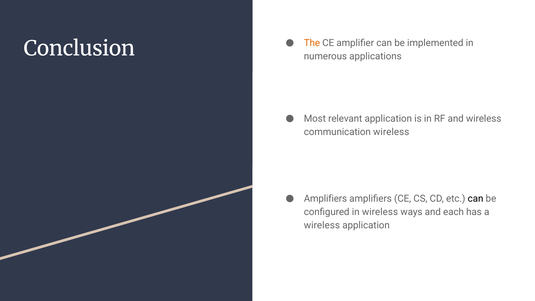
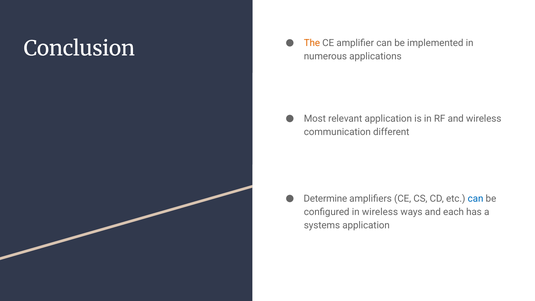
communication wireless: wireless -> different
Amplifiers at (325, 199): Amplifiers -> Determine
can at (476, 199) colour: black -> blue
wireless at (322, 225): wireless -> systems
